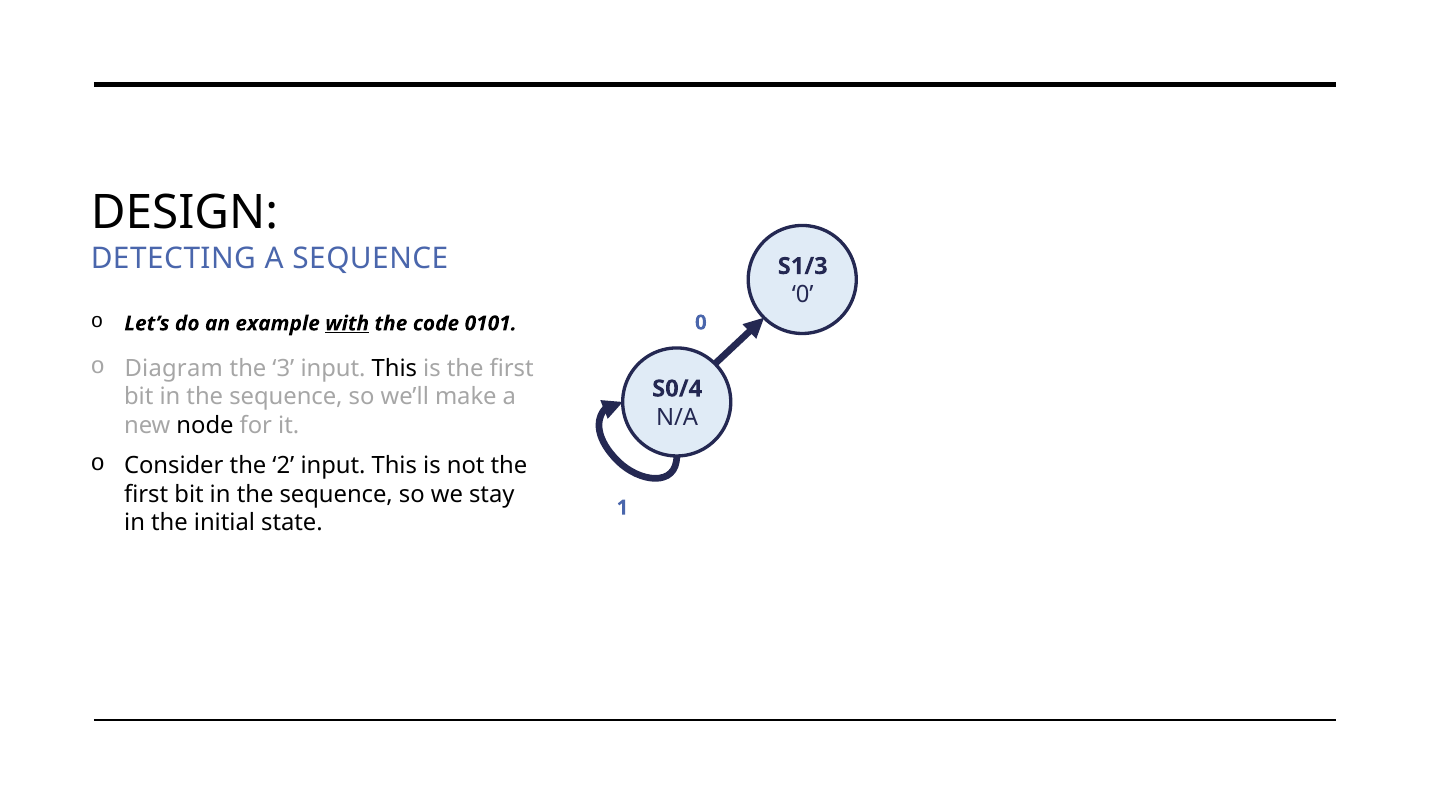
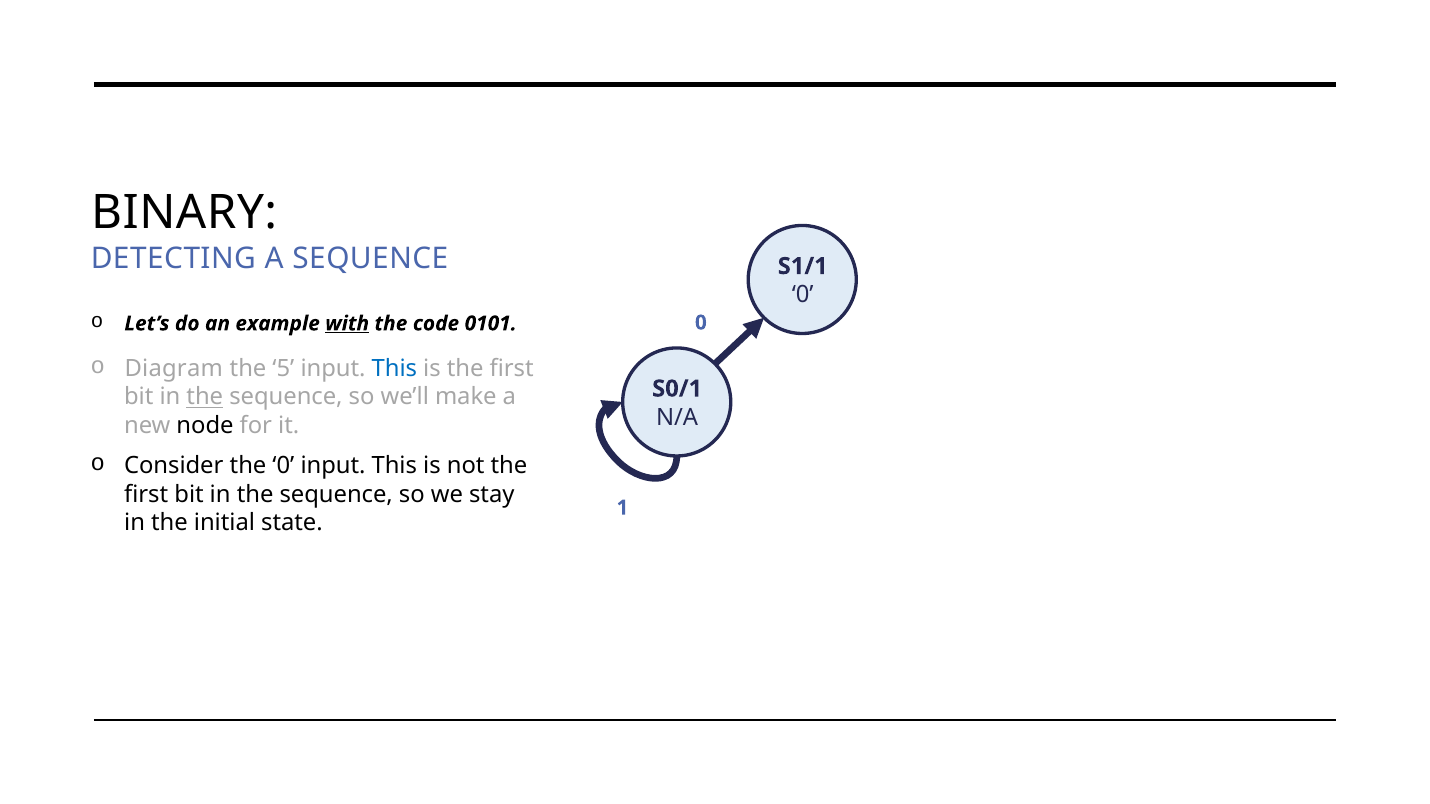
DESIGN: DESIGN -> BINARY
S1/3: S1/3 -> S1/1
3: 3 -> 5
This at (394, 369) colour: black -> blue
S0/4: S0/4 -> S0/1
the at (205, 397) underline: none -> present
the 2: 2 -> 0
